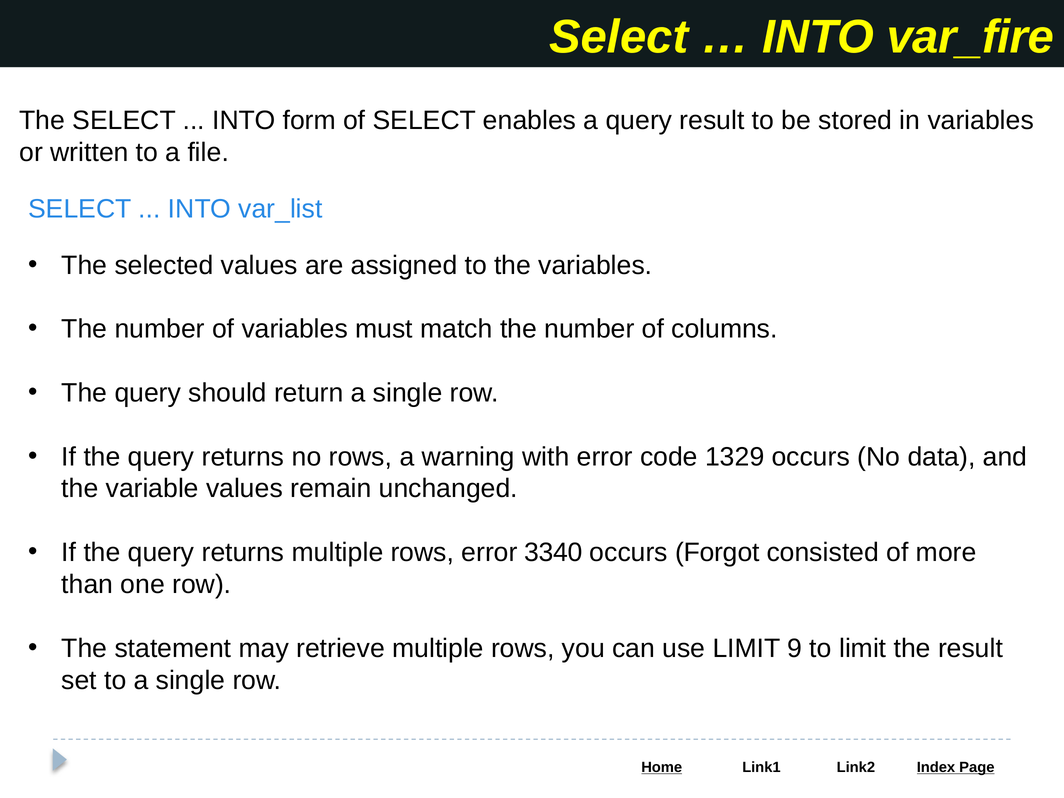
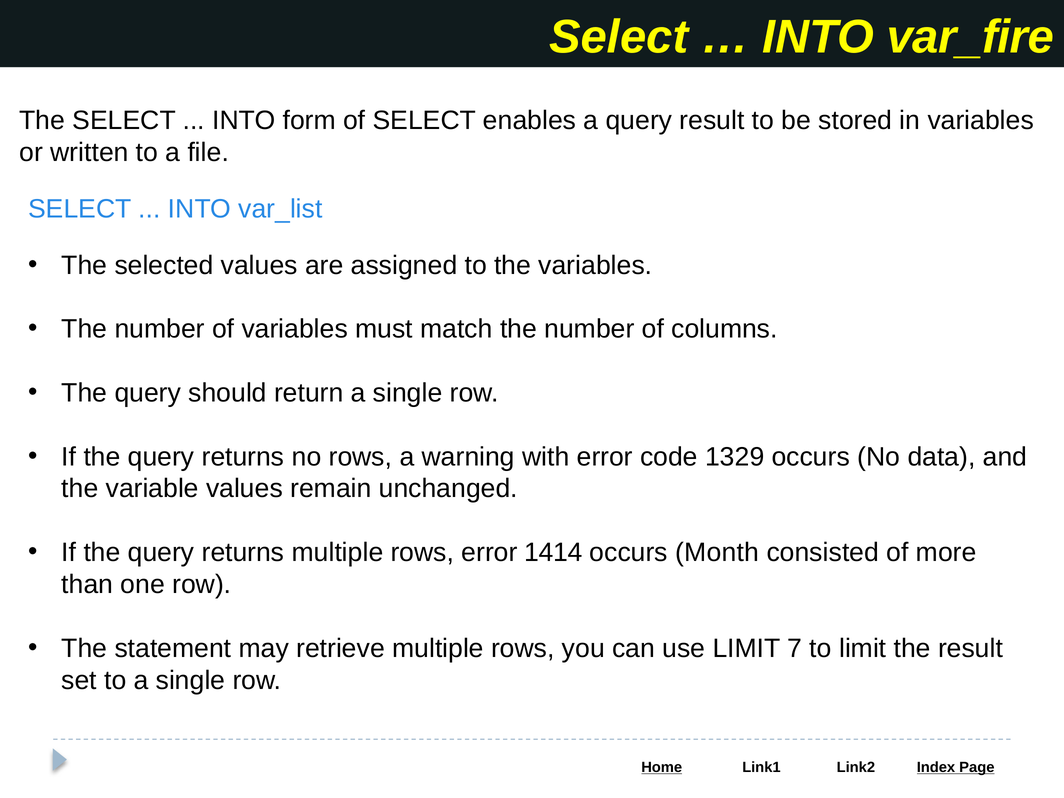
3340: 3340 -> 1414
Forgot: Forgot -> Month
9: 9 -> 7
